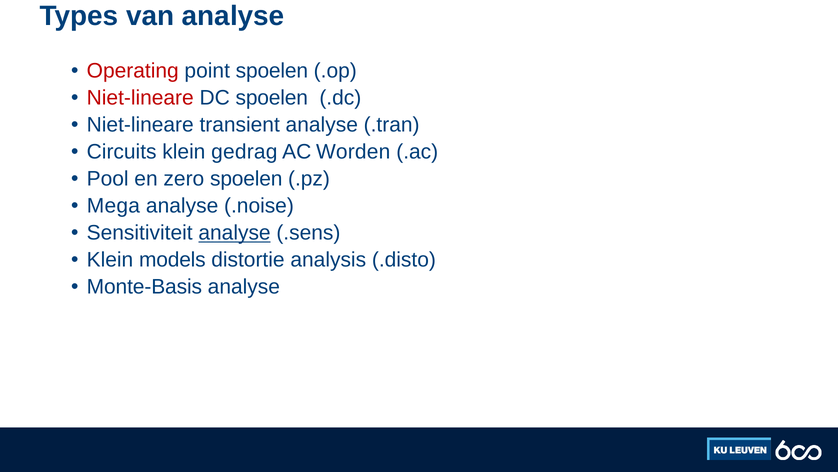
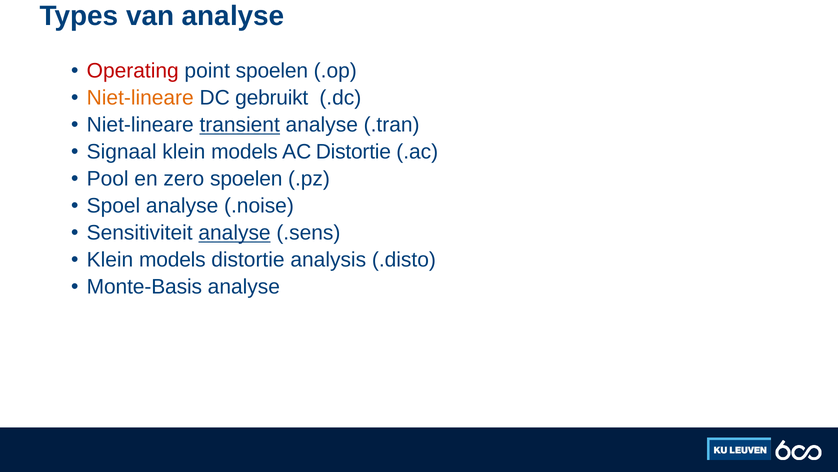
Niet-lineare at (140, 98) colour: red -> orange
DC spoelen: spoelen -> gebruikt
transient underline: none -> present
Circuits: Circuits -> Signaal
gedrag at (244, 152): gedrag -> models
AC Worden: Worden -> Distortie
Mega: Mega -> Spoel
